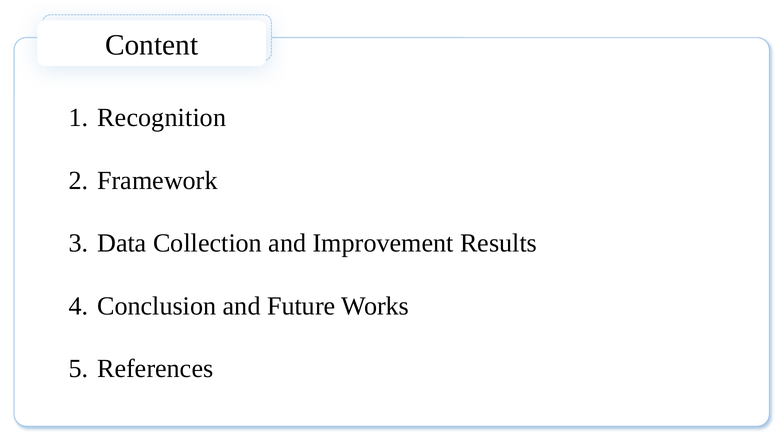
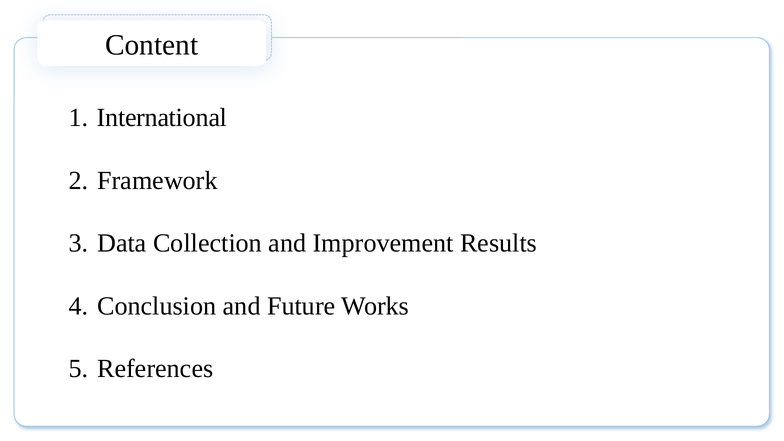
Recognition: Recognition -> International
